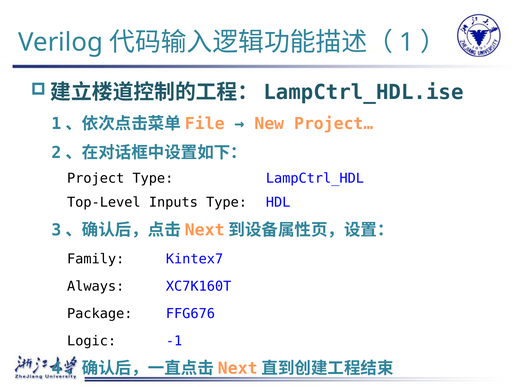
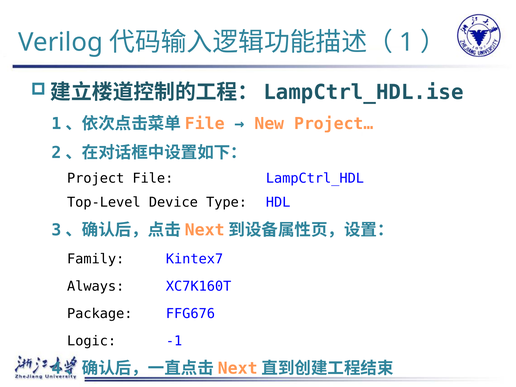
Project Type: Type -> File
Inputs: Inputs -> Device
